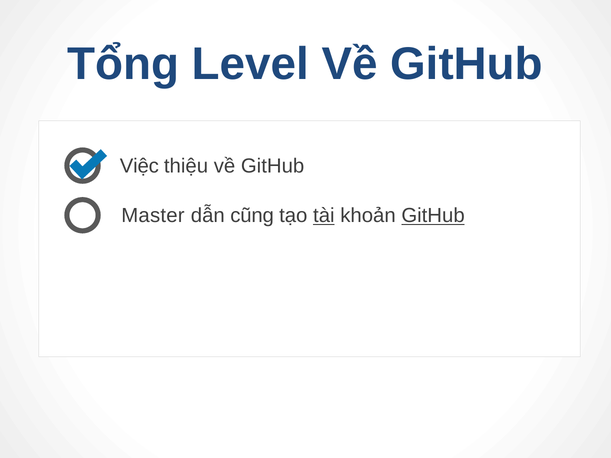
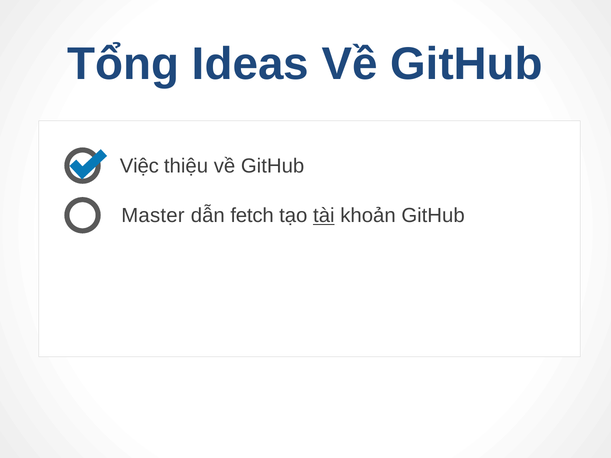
Level: Level -> Ideas
cũng: cũng -> fetch
GitHub at (433, 216) underline: present -> none
